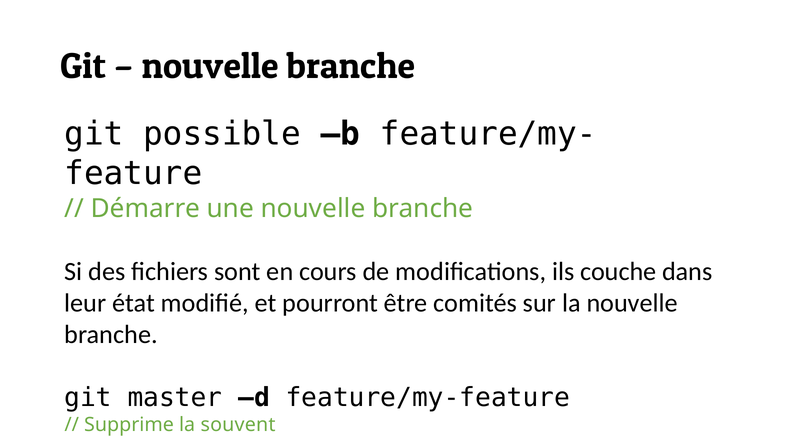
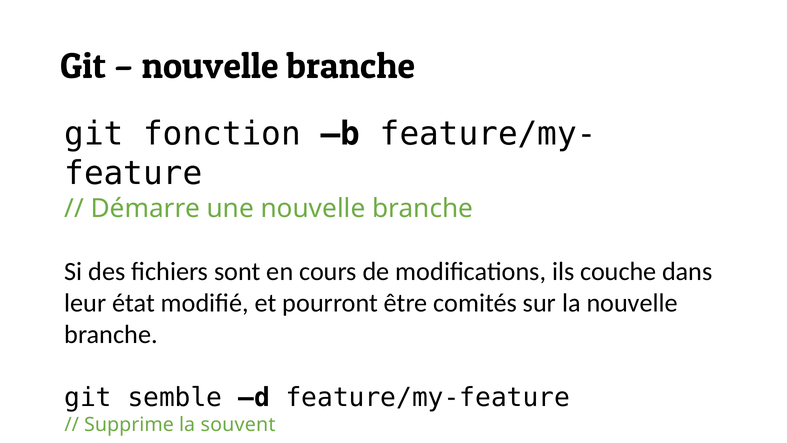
possible: possible -> fonction
master: master -> semble
